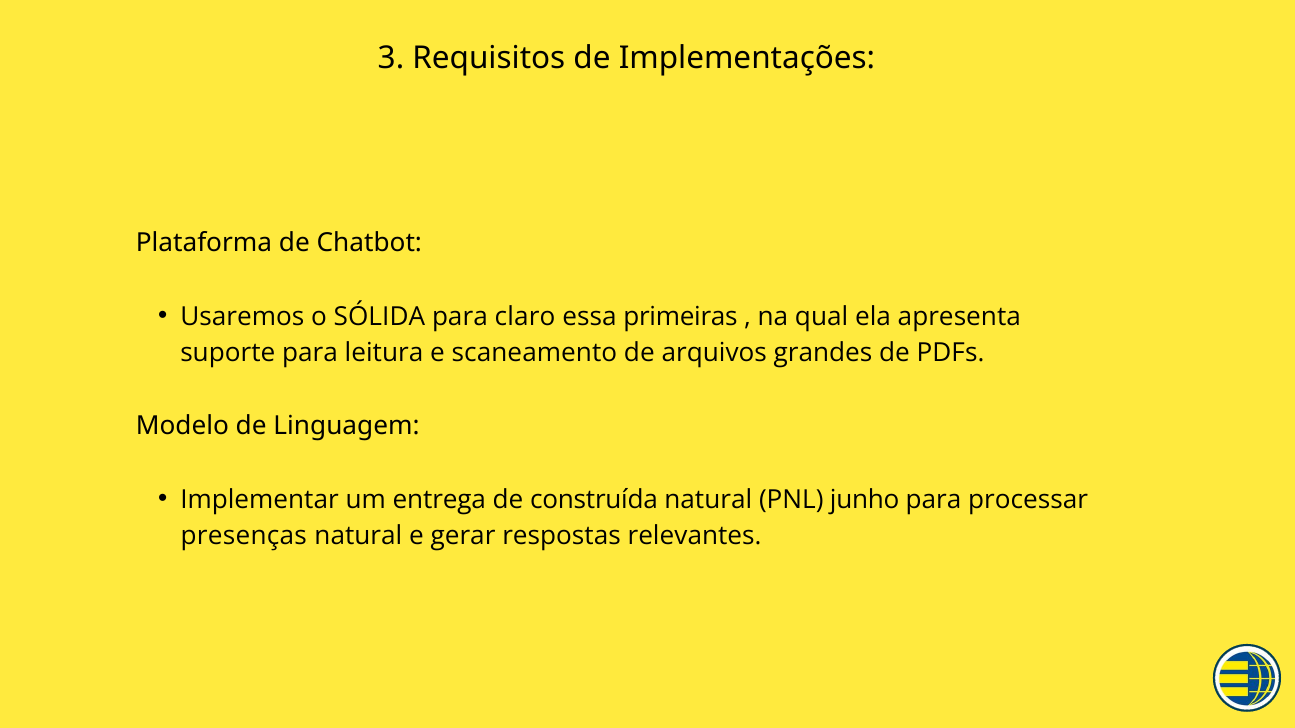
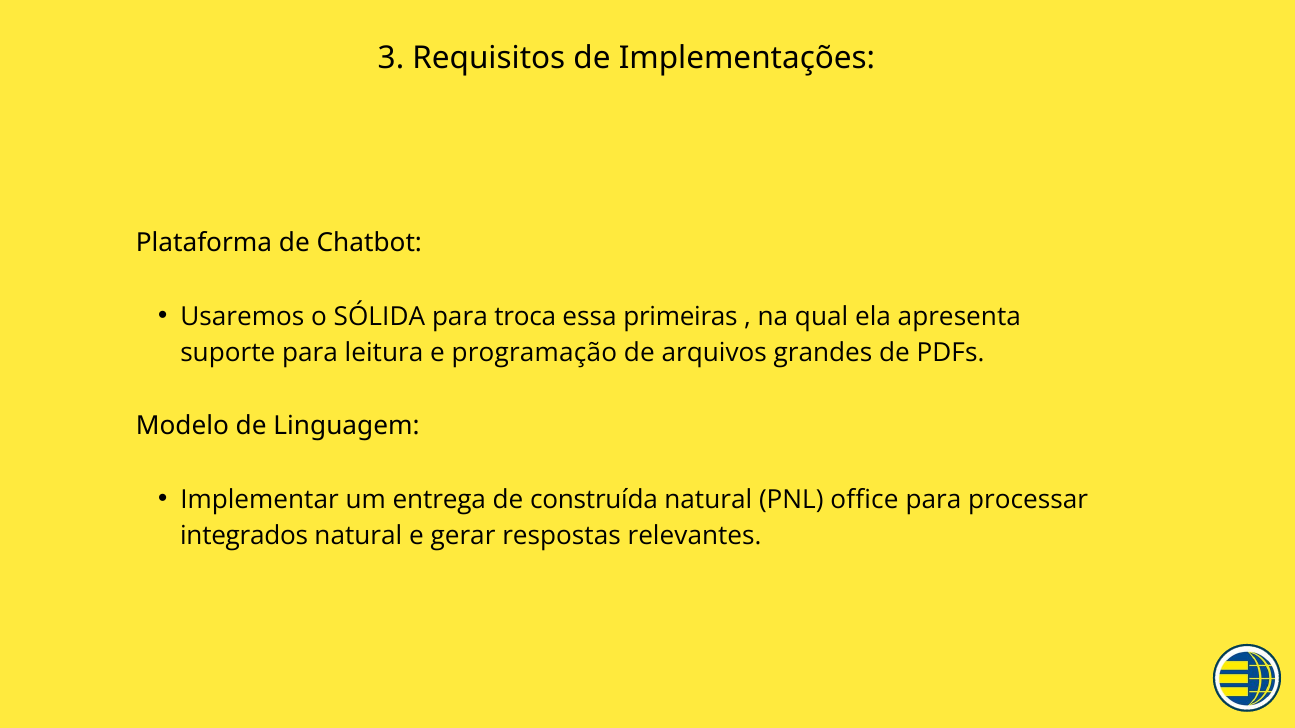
claro: claro -> troca
scaneamento: scaneamento -> programação
junho: junho -> office
presenças: presenças -> integrados
